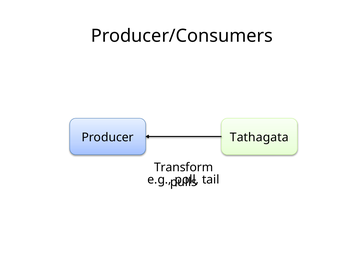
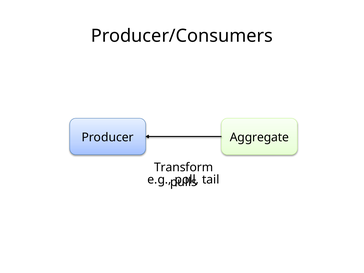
Tathagata: Tathagata -> Aggregate
